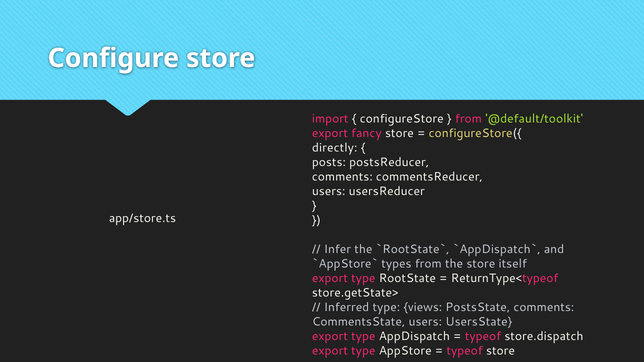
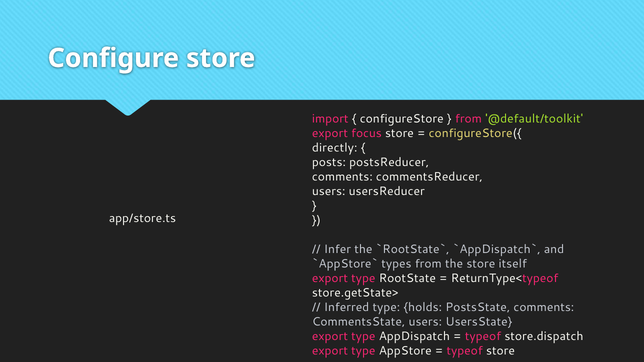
fancy: fancy -> focus
views: views -> holds
